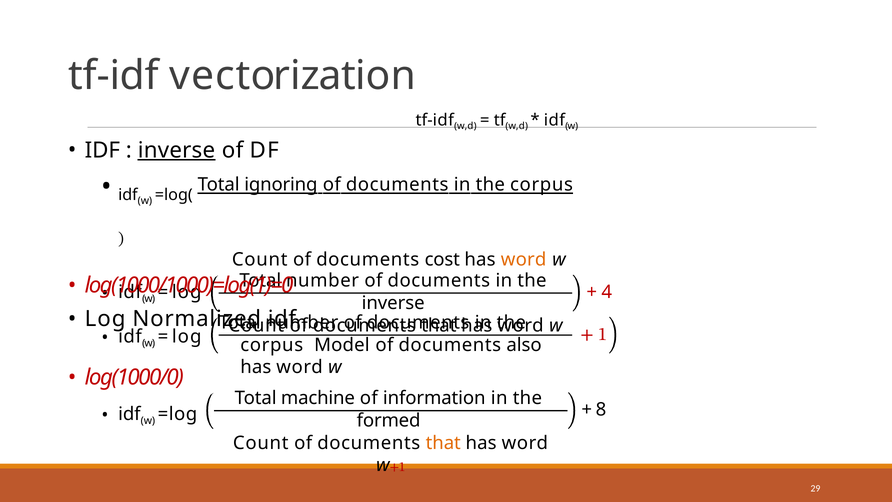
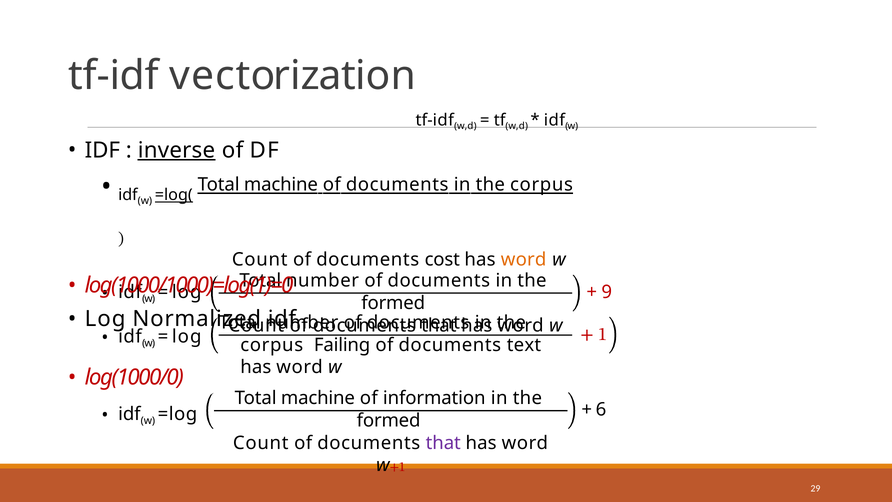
=log( underline: none -> present
ignoring at (281, 185): ignoring -> machine
4: 4 -> 9
inverse at (393, 303): inverse -> formed
Model: Model -> Failing
also: also -> text
8: 8 -> 6
that at (443, 443) colour: orange -> purple
